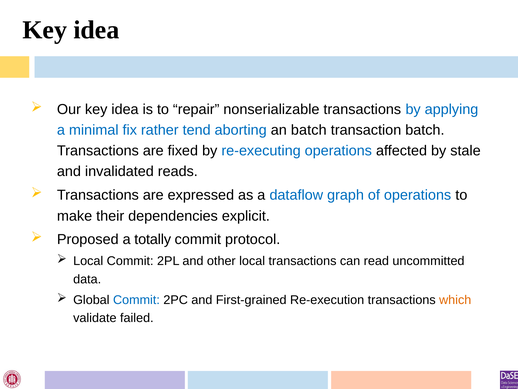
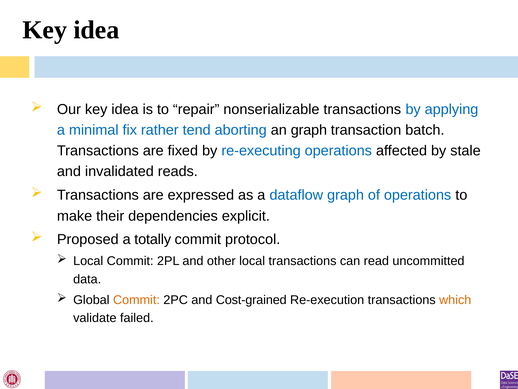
an batch: batch -> graph
Commit at (136, 300) colour: blue -> orange
First-grained: First-grained -> Cost-grained
